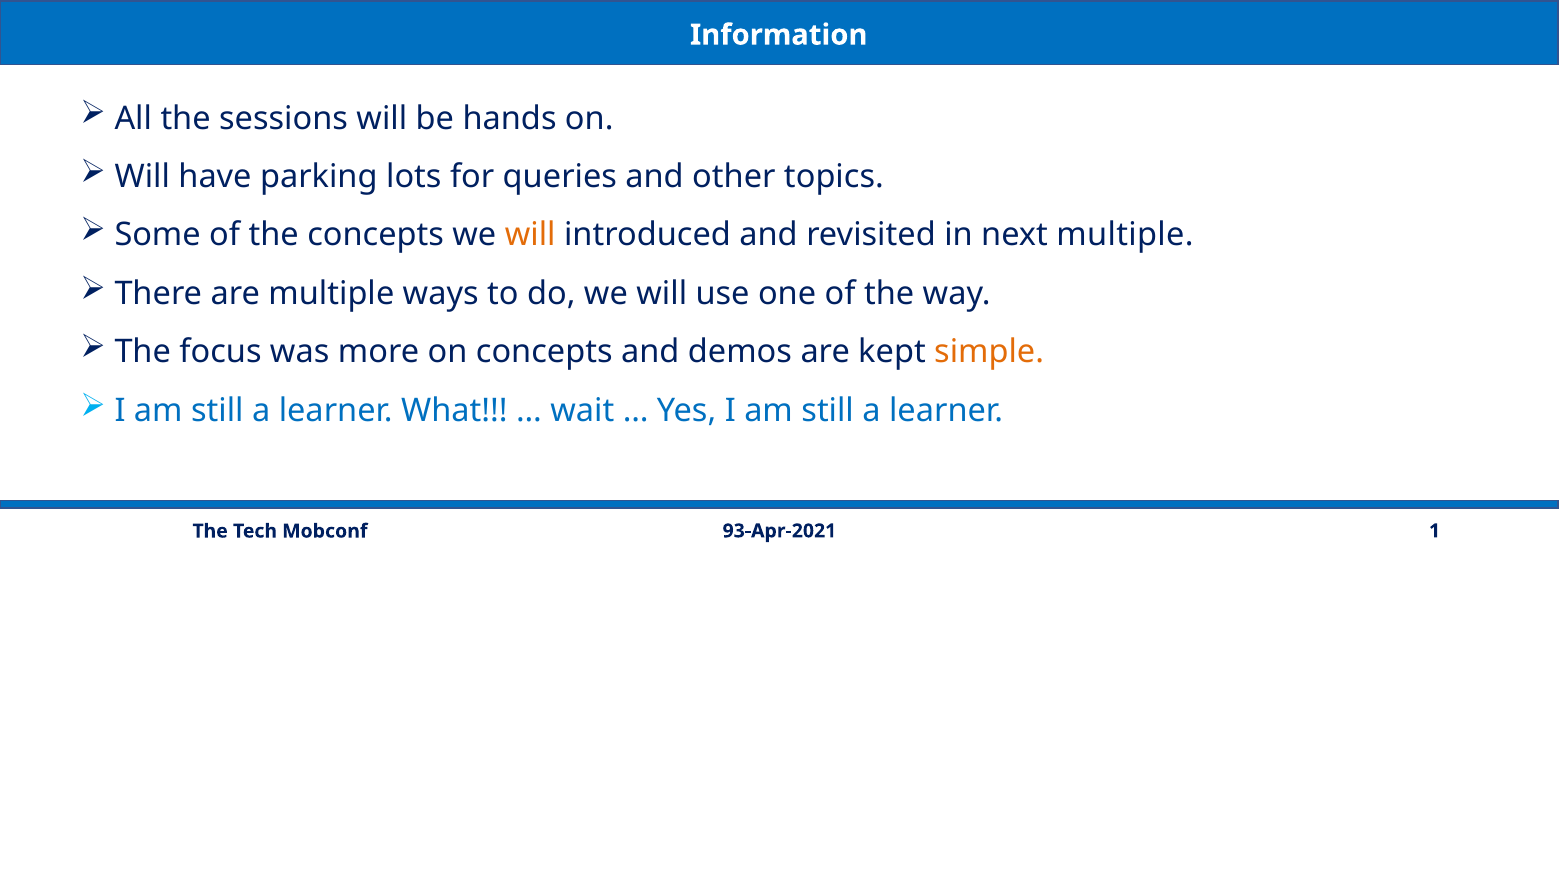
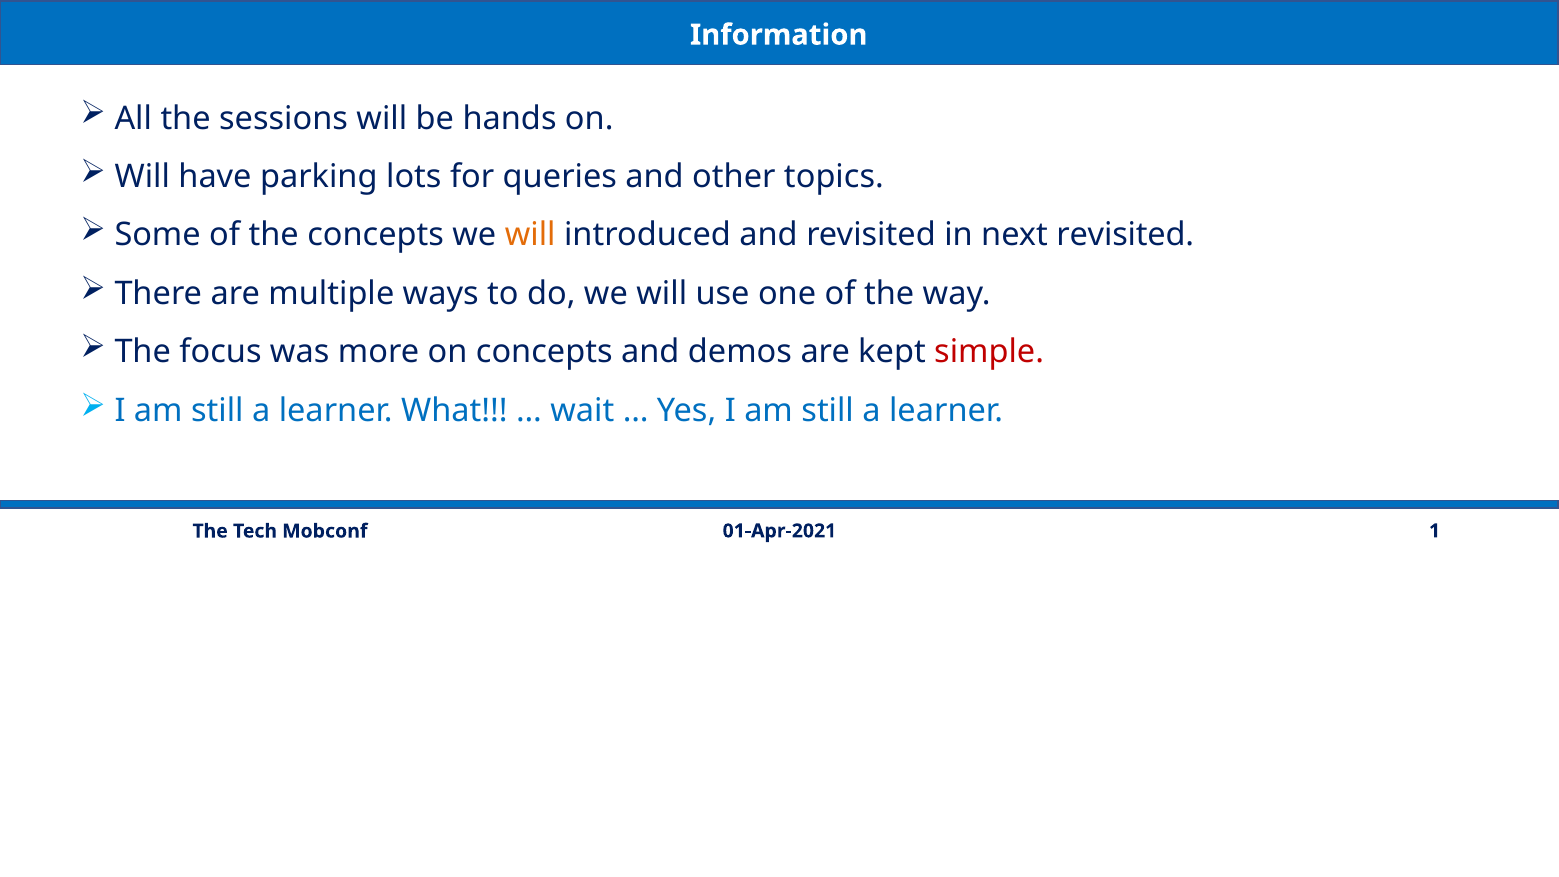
next multiple: multiple -> revisited
simple colour: orange -> red
93-Apr-2021: 93-Apr-2021 -> 01-Apr-2021
